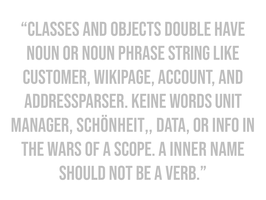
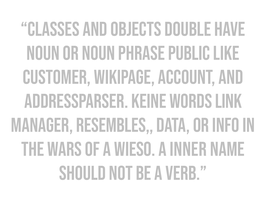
string: string -> public
unit: unit -> link
Schönheit: Schönheit -> Resembles
scope: scope -> wieso
